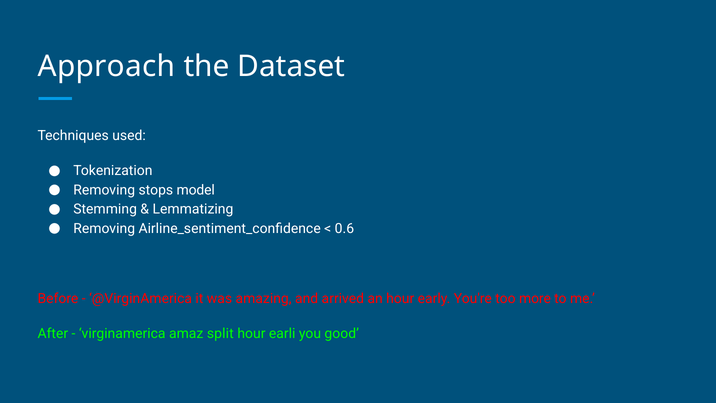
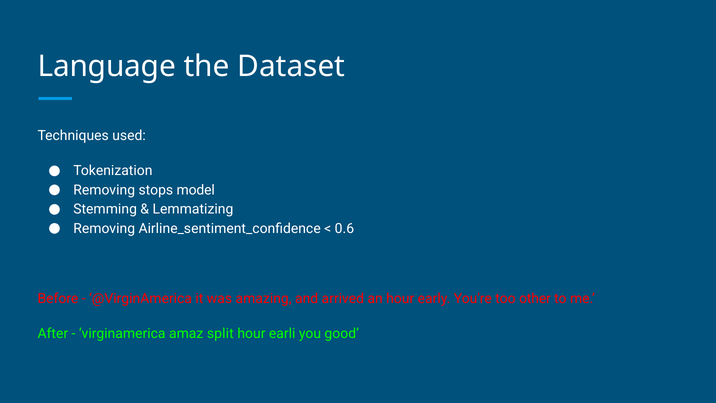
Approach: Approach -> Language
more: more -> other
